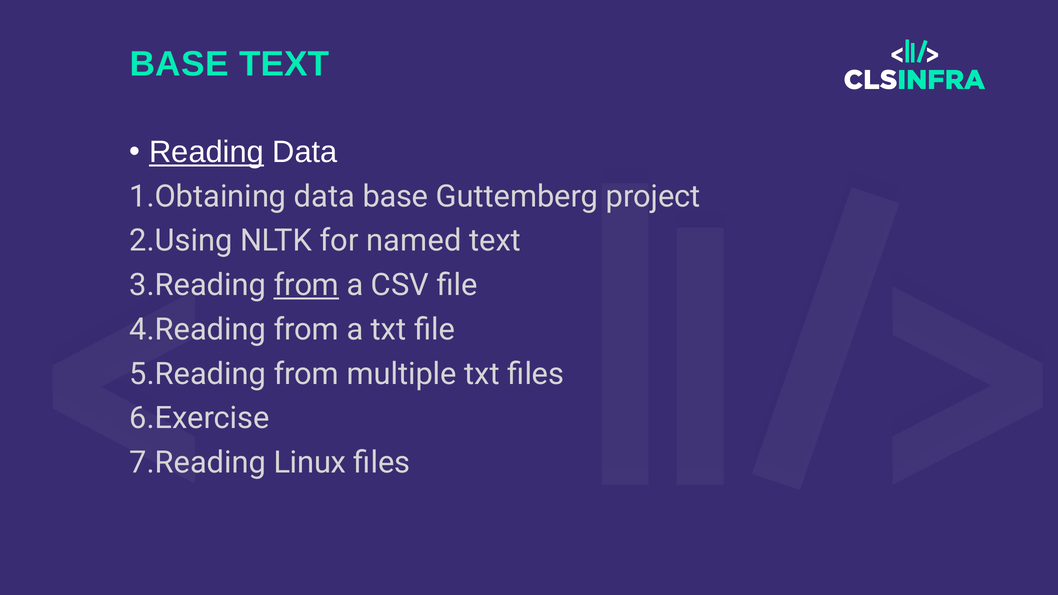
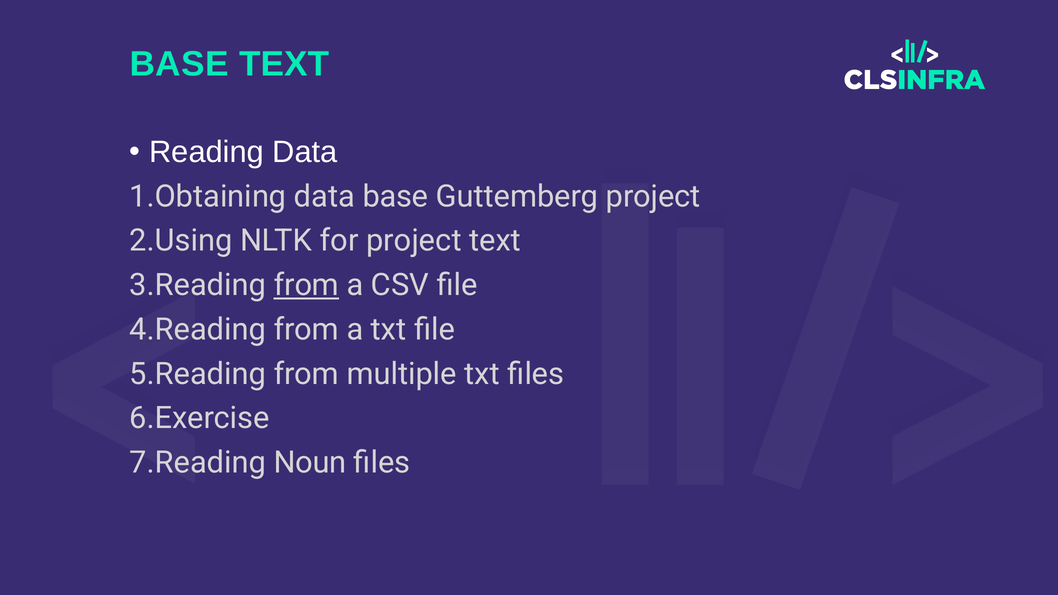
Reading underline: present -> none
for named: named -> project
Linux: Linux -> Noun
